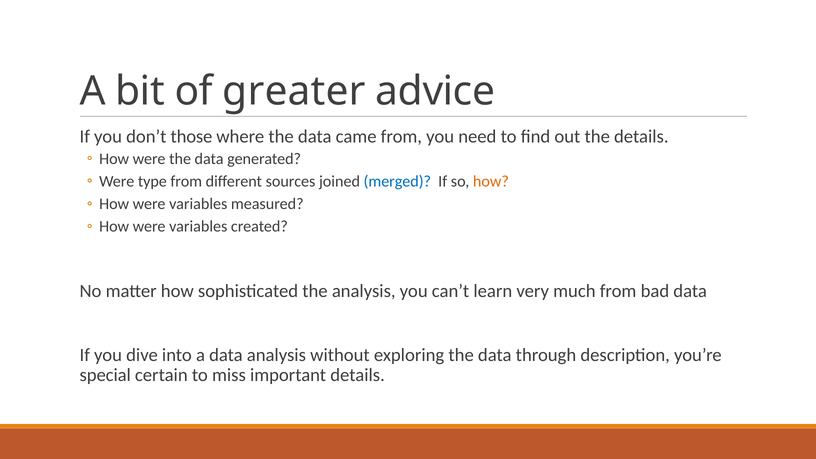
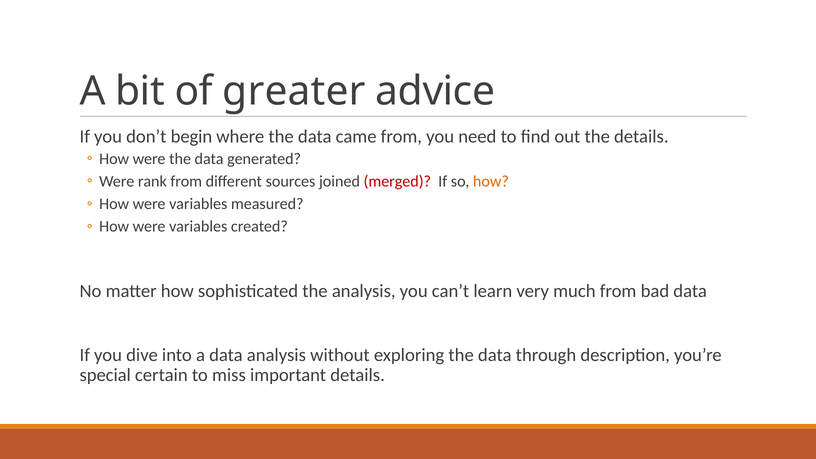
those: those -> begin
type: type -> rank
merged colour: blue -> red
